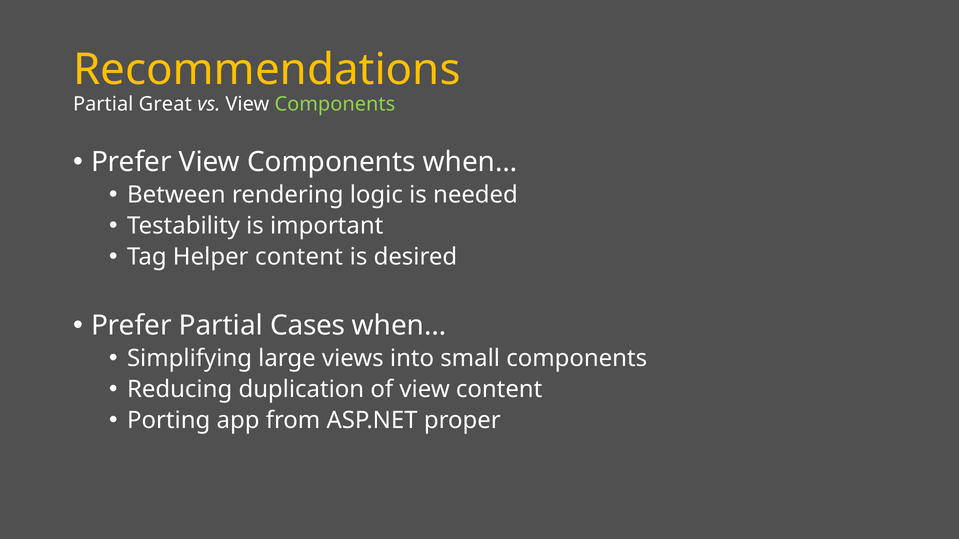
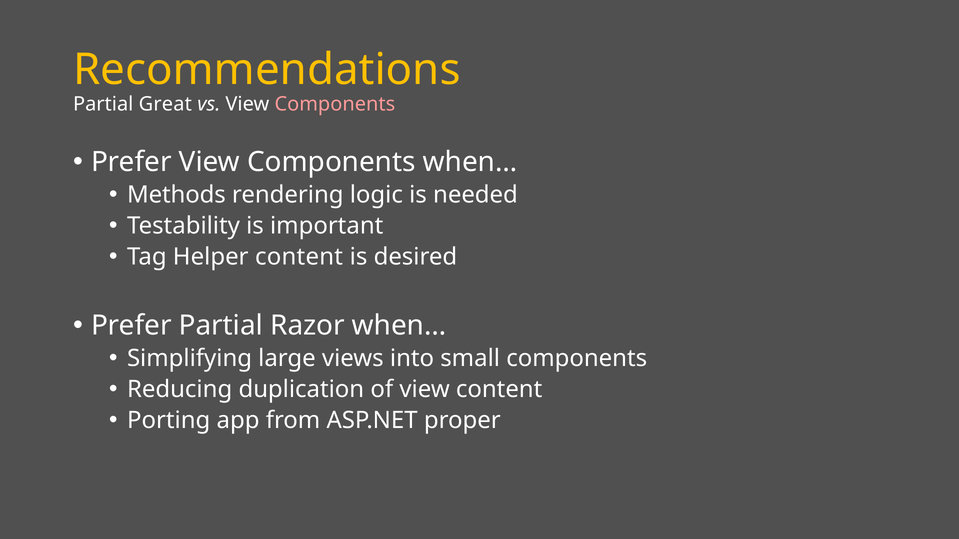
Components at (335, 104) colour: light green -> pink
Between: Between -> Methods
Cases: Cases -> Razor
